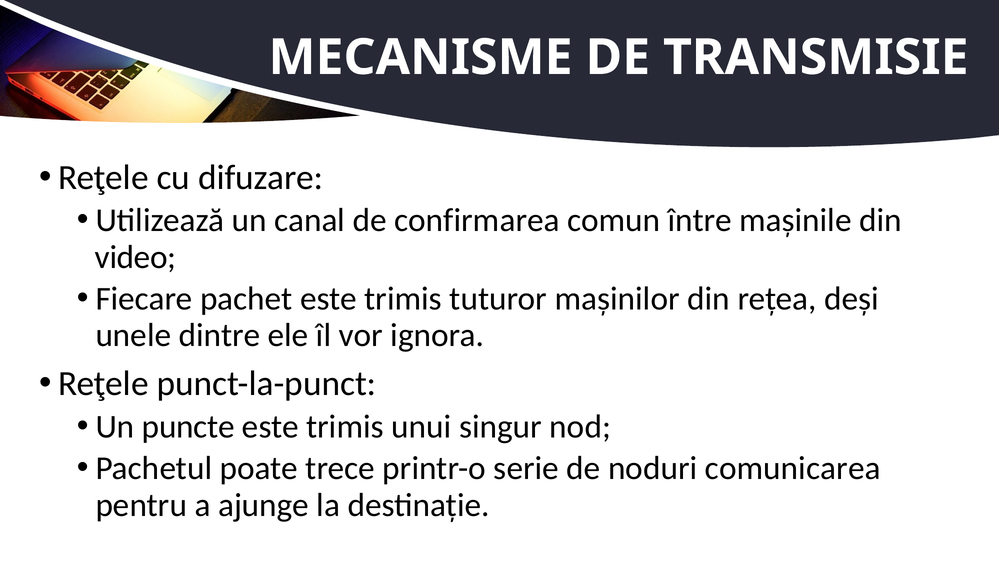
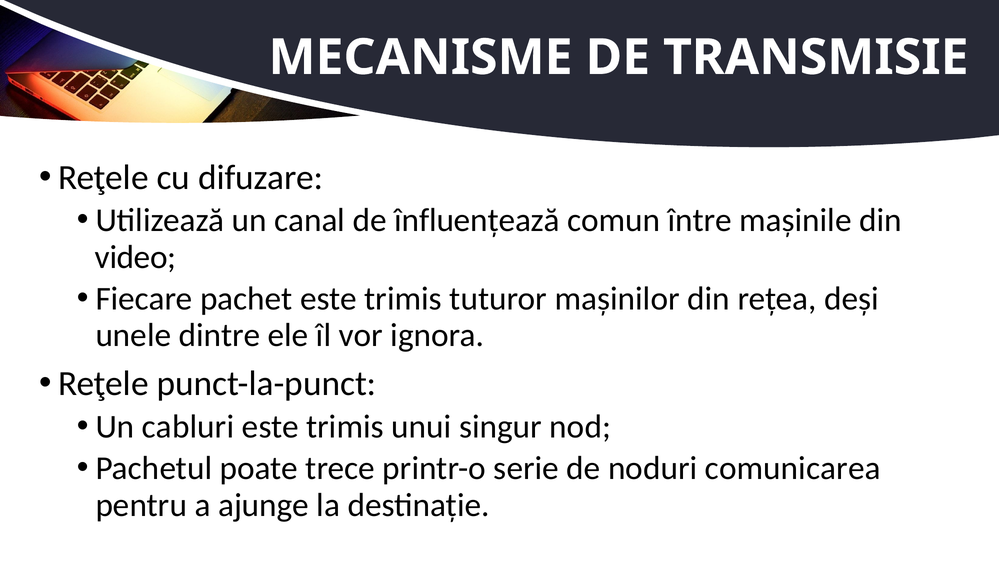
confirmarea: confirmarea -> înfluențează
puncte: puncte -> cabluri
